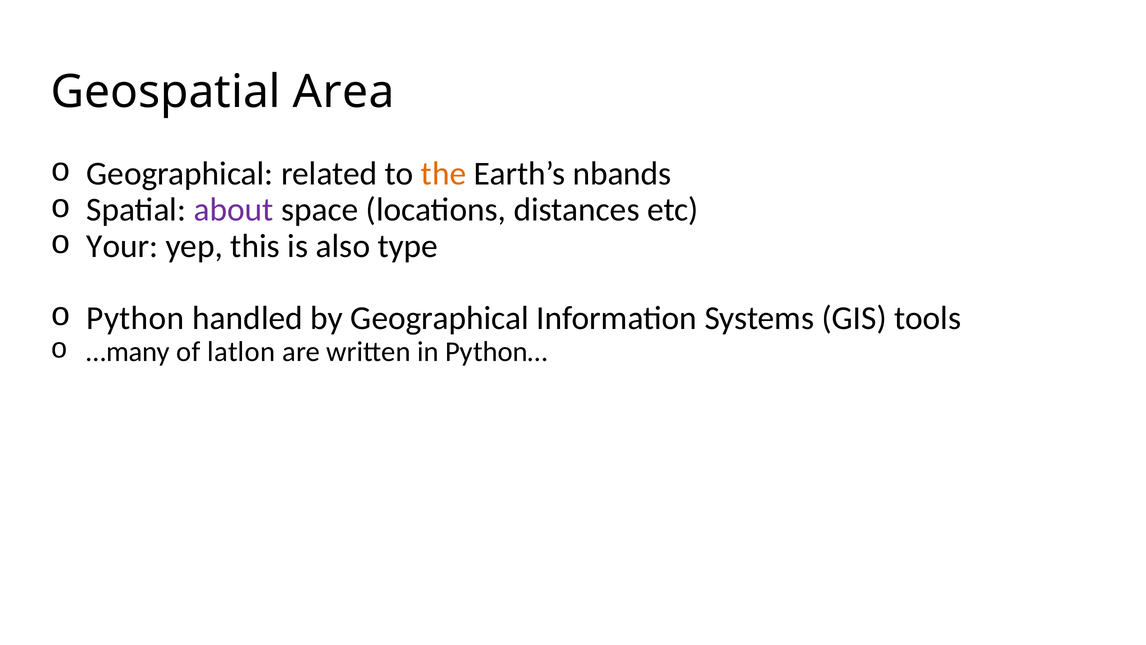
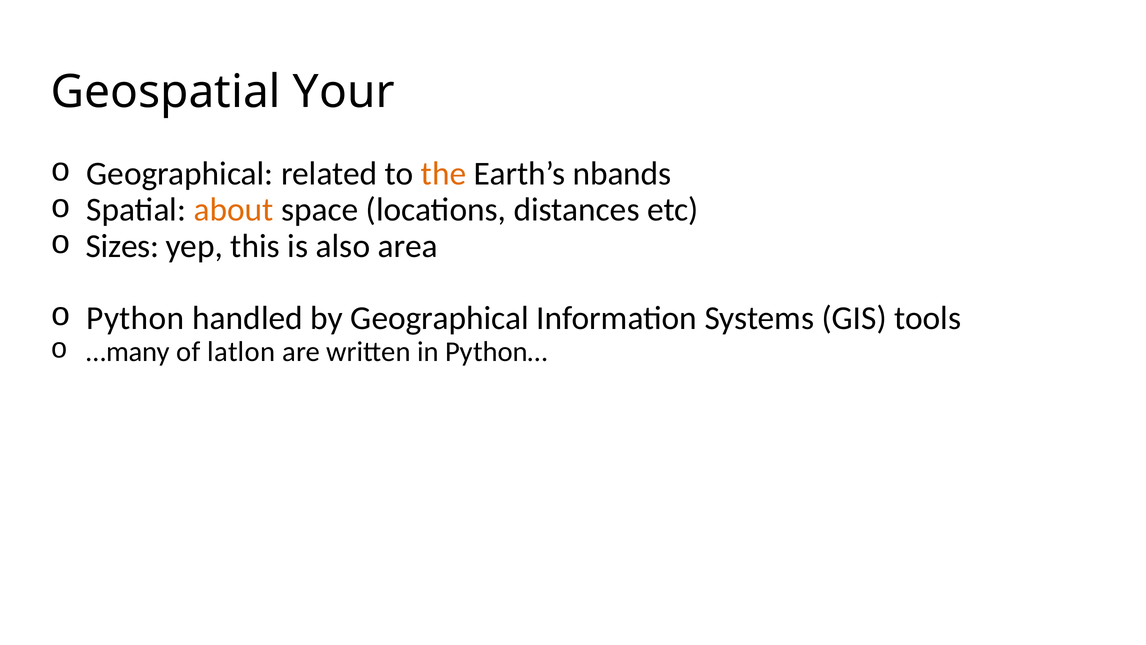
Area: Area -> Your
about colour: purple -> orange
Your: Your -> Sizes
type: type -> area
